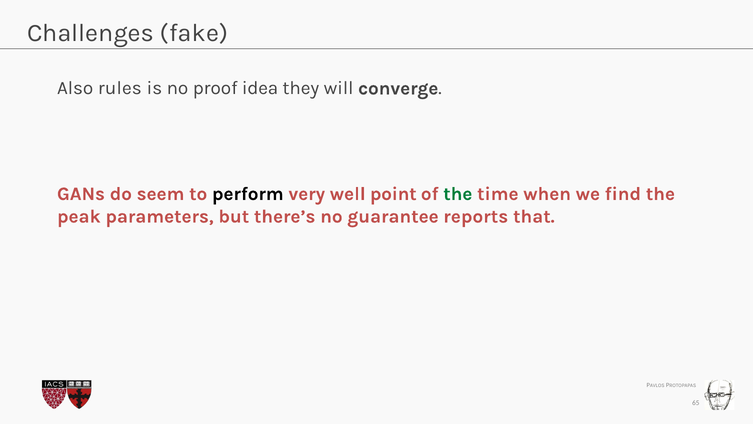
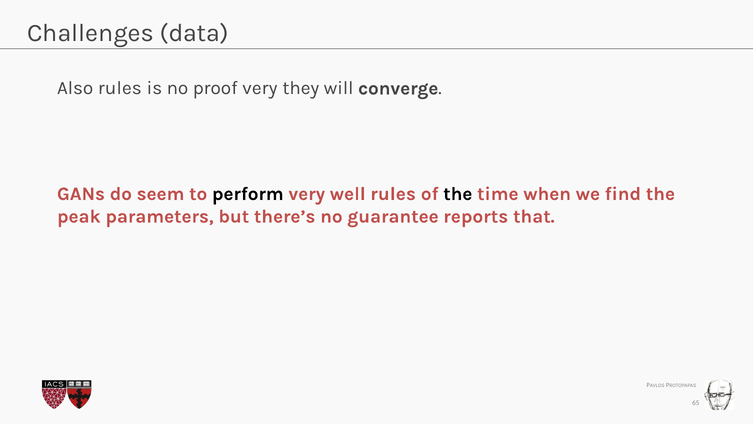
fake: fake -> data
proof idea: idea -> very
well point: point -> rules
the at (458, 194) colour: green -> black
